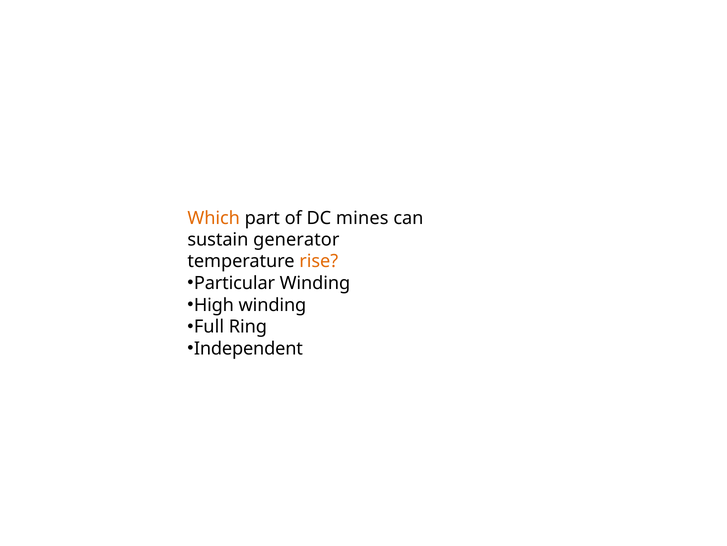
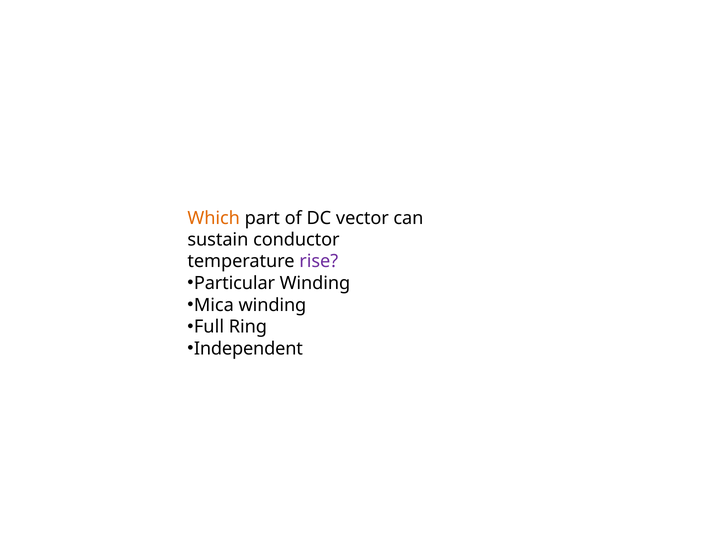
mines: mines -> vector
generator: generator -> conductor
rise colour: orange -> purple
High: High -> Mica
